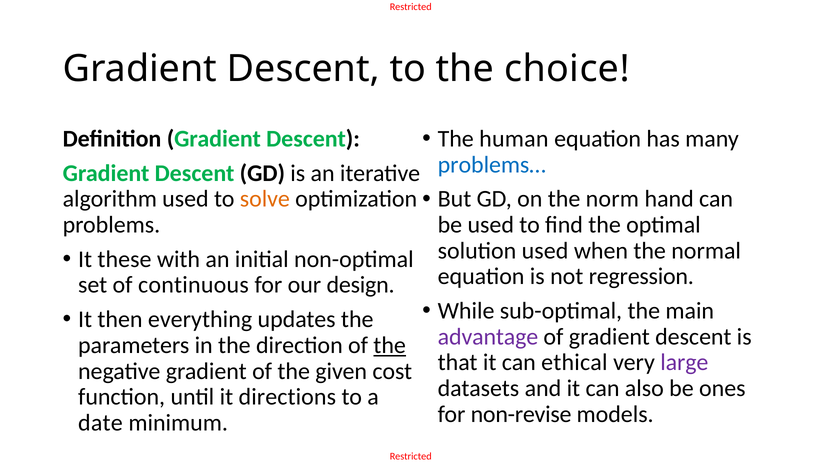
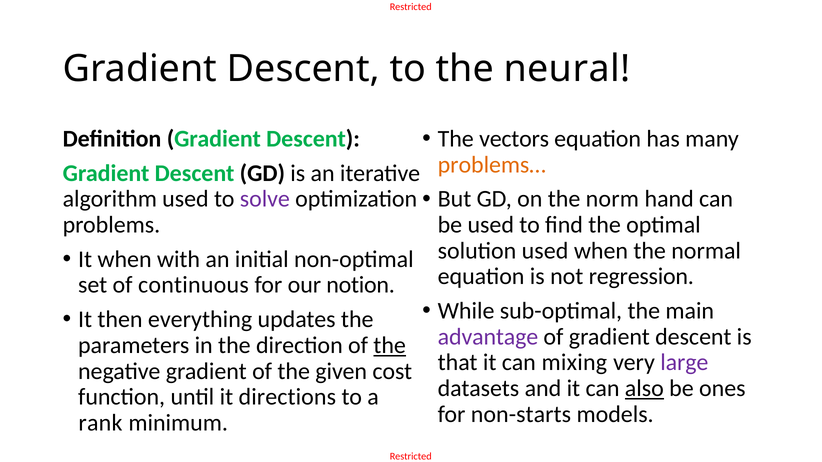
choice: choice -> neural
human: human -> vectors
problems… colour: blue -> orange
solve colour: orange -> purple
It these: these -> when
design: design -> notion
ethical: ethical -> mixing
also underline: none -> present
non-revise: non-revise -> non-starts
date: date -> rank
